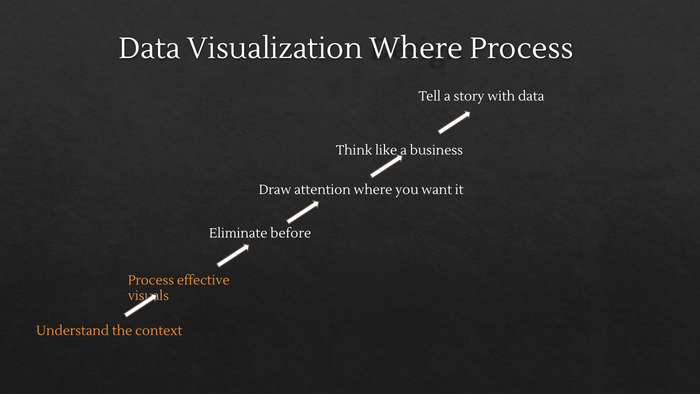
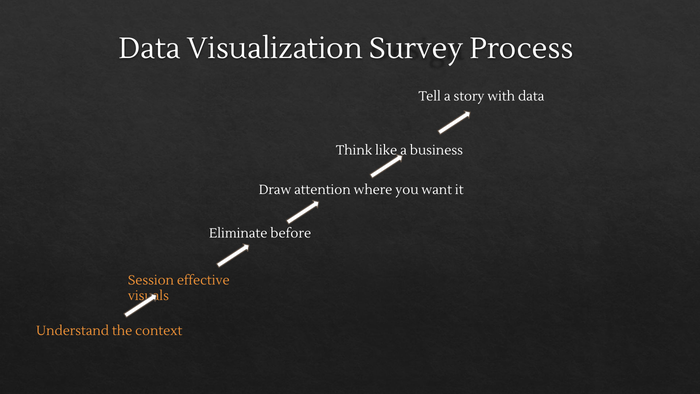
Visualization Where: Where -> Survey
Process at (151, 280): Process -> Session
